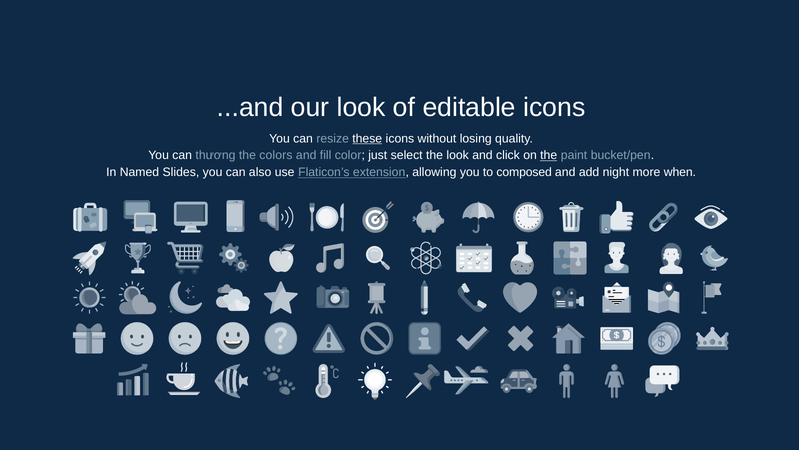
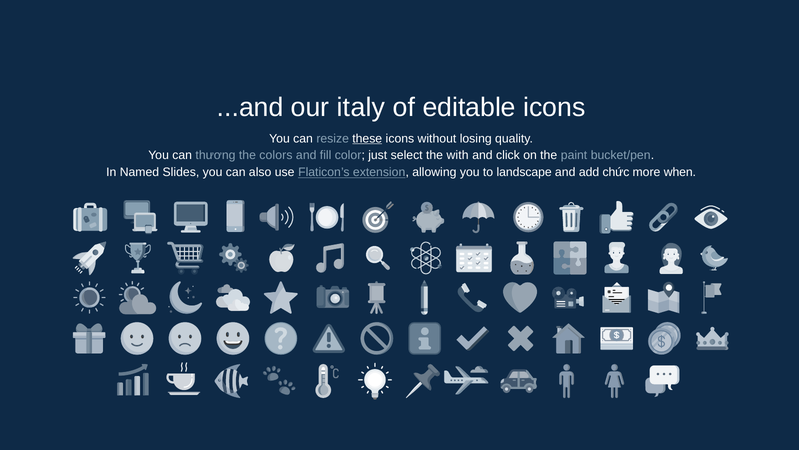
our look: look -> italy
the look: look -> with
the at (549, 155) underline: present -> none
composed: composed -> landscape
night: night -> chức
